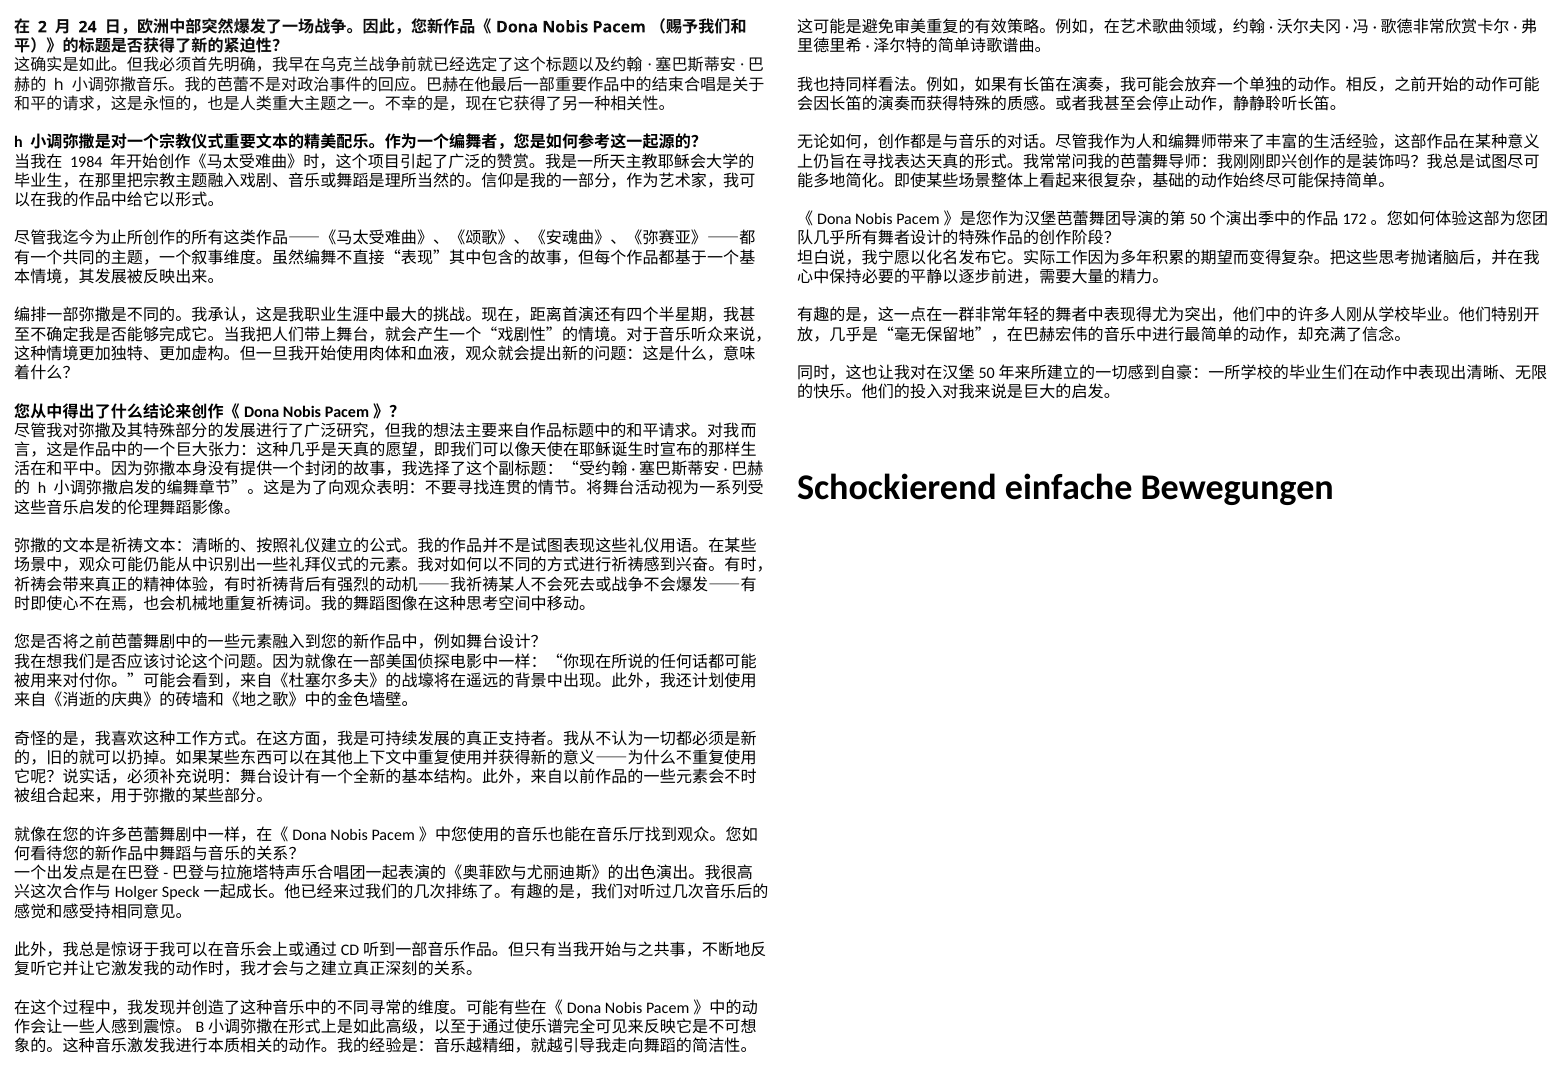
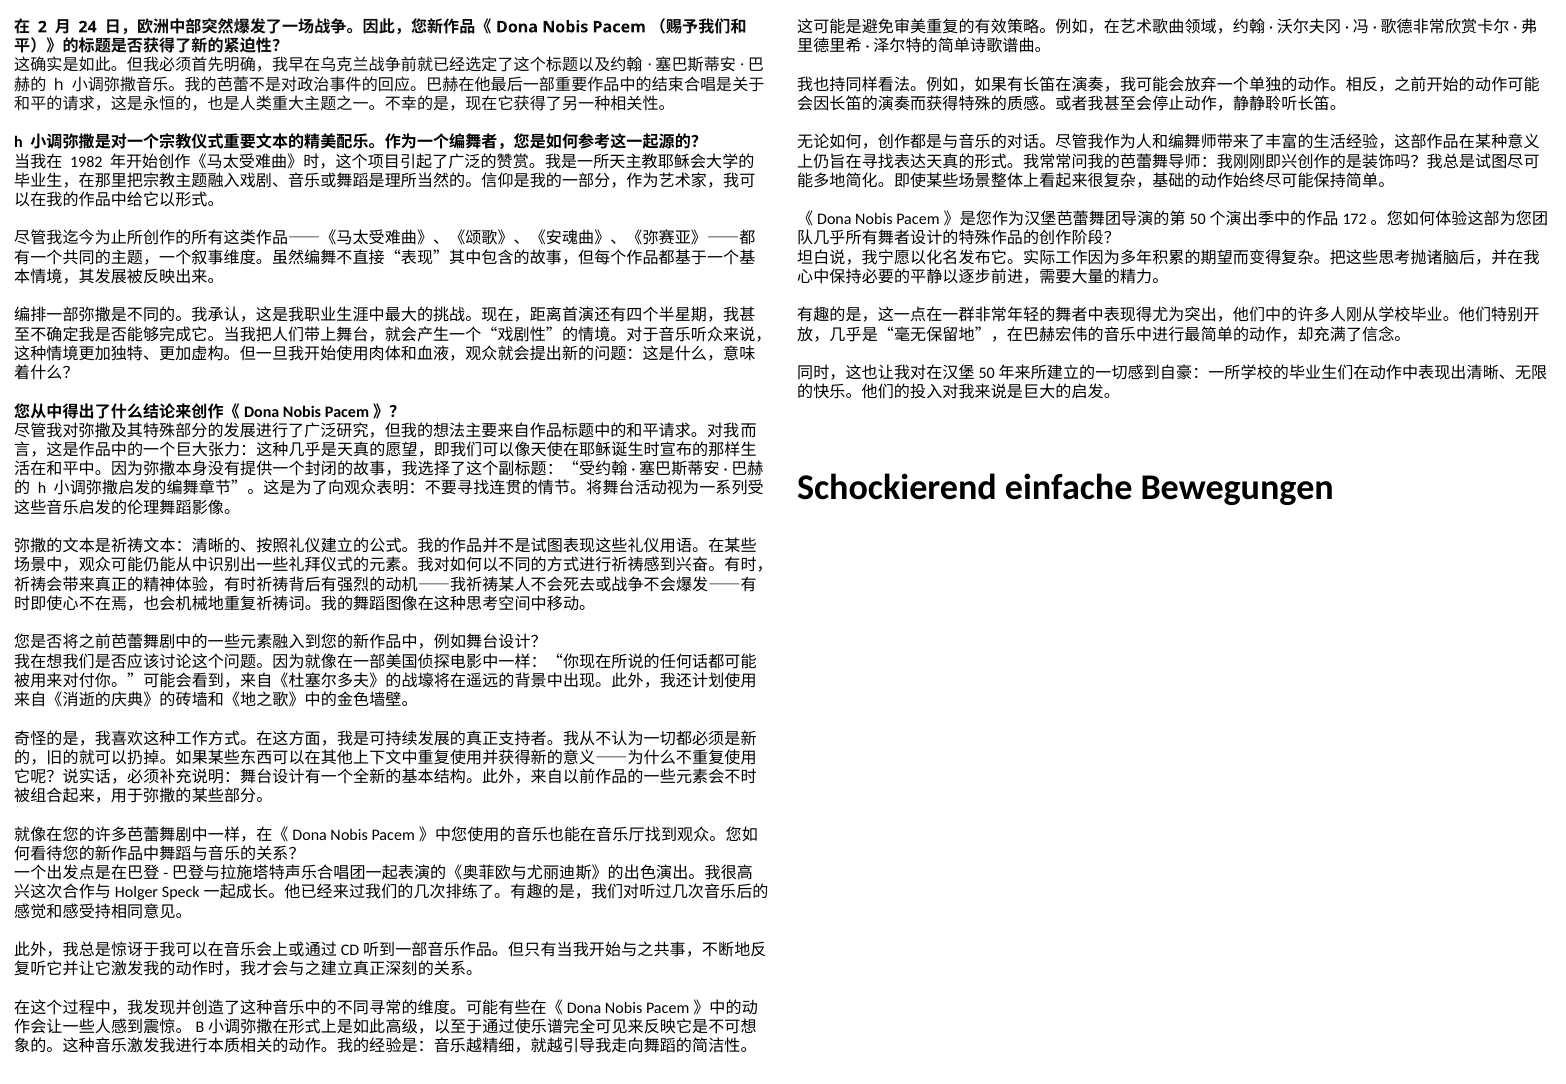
1984: 1984 -> 1982
